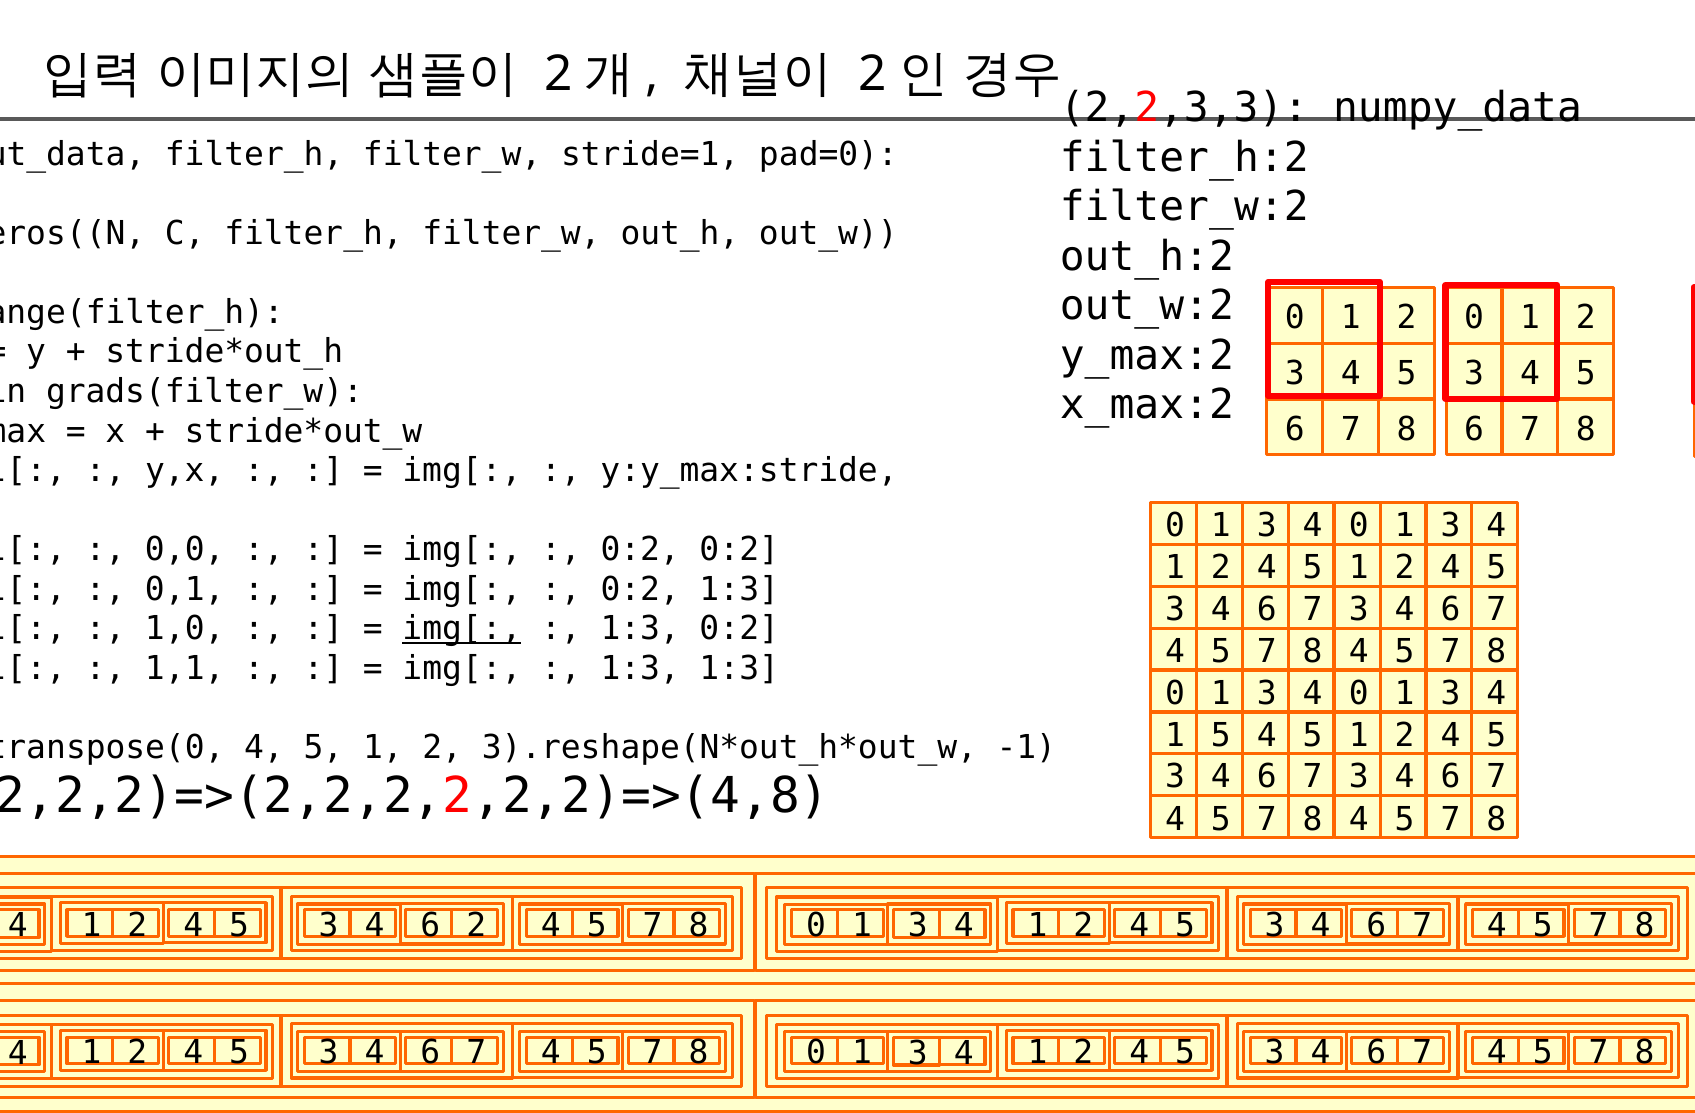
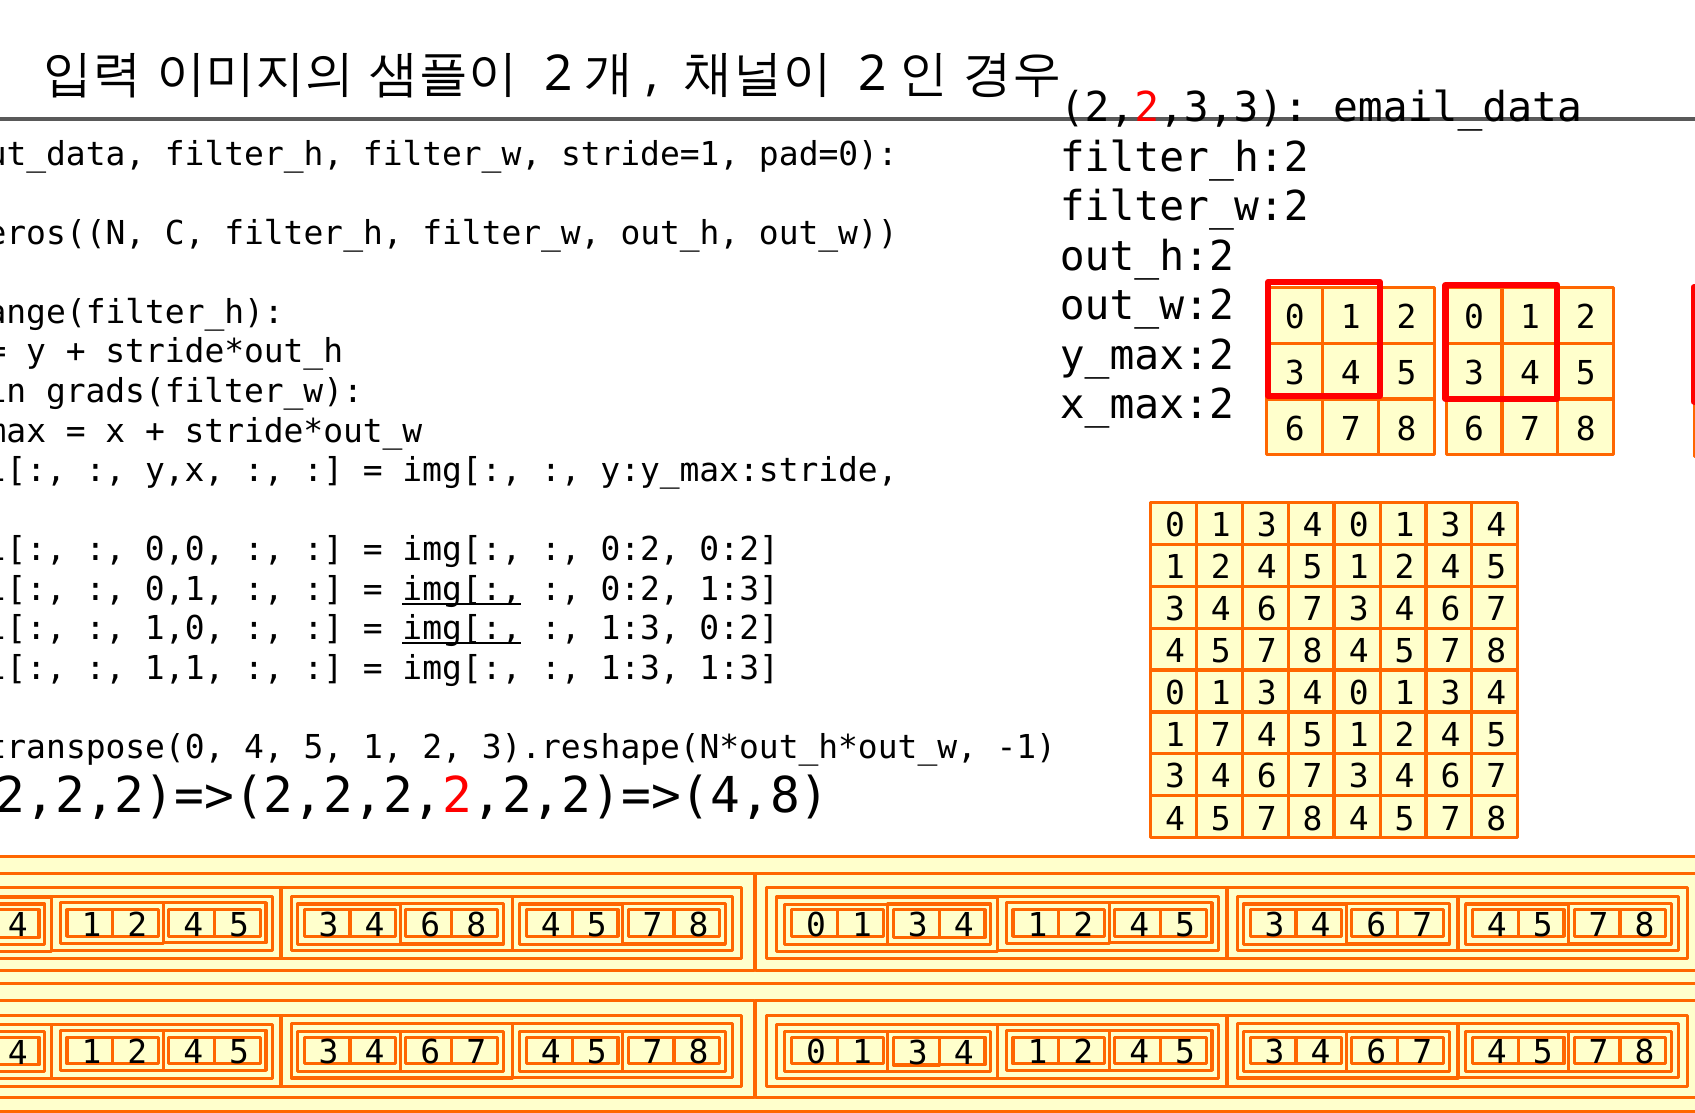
numpy_data: numpy_data -> email_data
img[ at (462, 590) underline: none -> present
1 5: 5 -> 7
6 2: 2 -> 8
